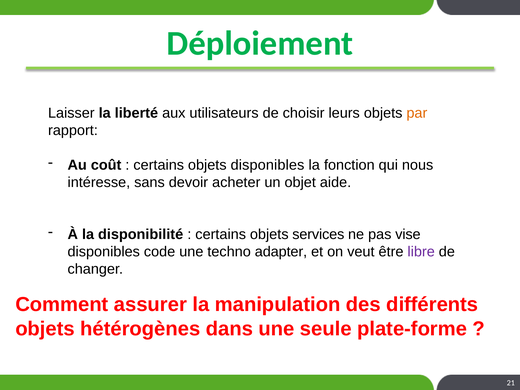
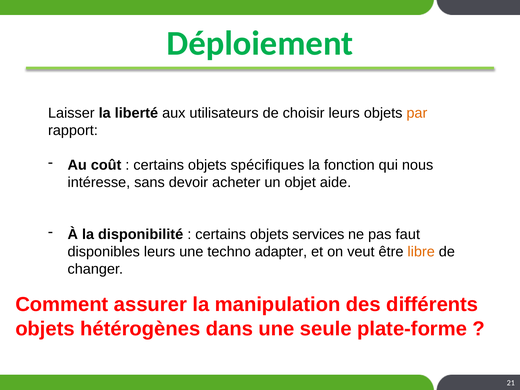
objets disponibles: disponibles -> spécifiques
vise: vise -> faut
disponibles code: code -> leurs
libre colour: purple -> orange
